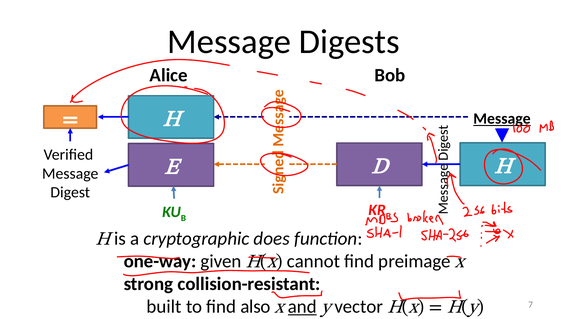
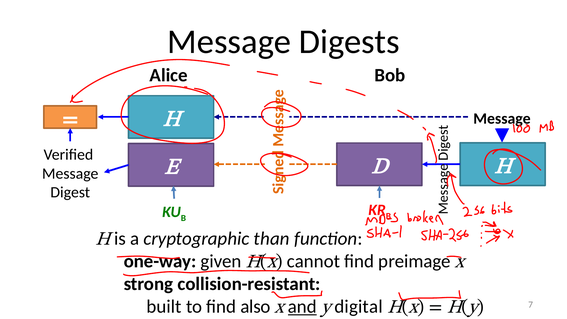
Message at (502, 119) underline: present -> none
does: does -> than
vector: vector -> digital
